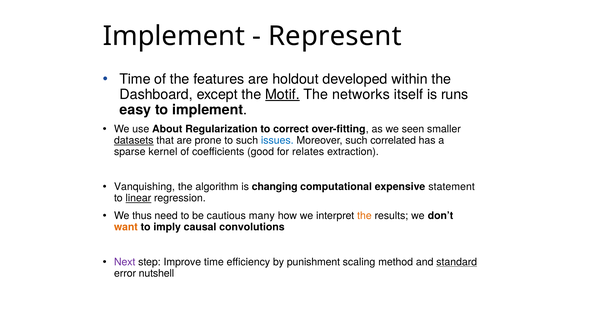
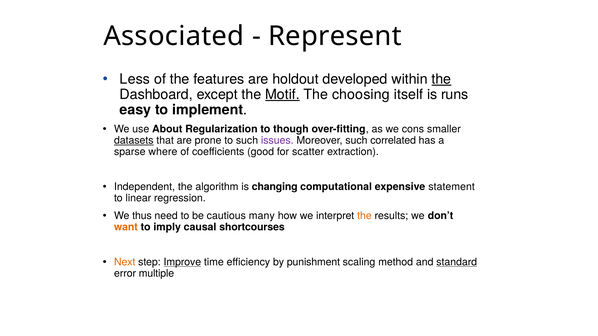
Implement at (174, 36): Implement -> Associated
Time at (135, 79): Time -> Less
the at (441, 79) underline: none -> present
networks: networks -> choosing
correct: correct -> though
seen: seen -> cons
issues colour: blue -> purple
kernel: kernel -> where
relates: relates -> scatter
Vanquishing: Vanquishing -> Independent
linear underline: present -> none
convolutions: convolutions -> shortcourses
Next colour: purple -> orange
Improve underline: none -> present
nutshell: nutshell -> multiple
